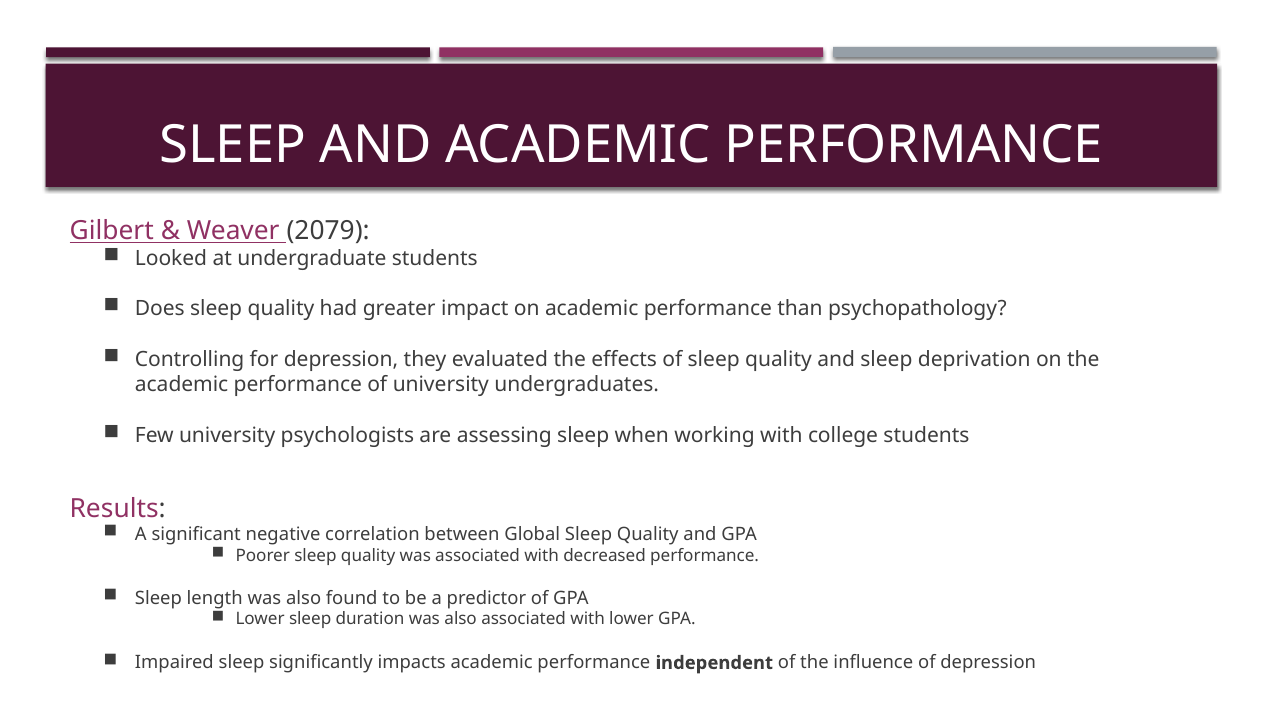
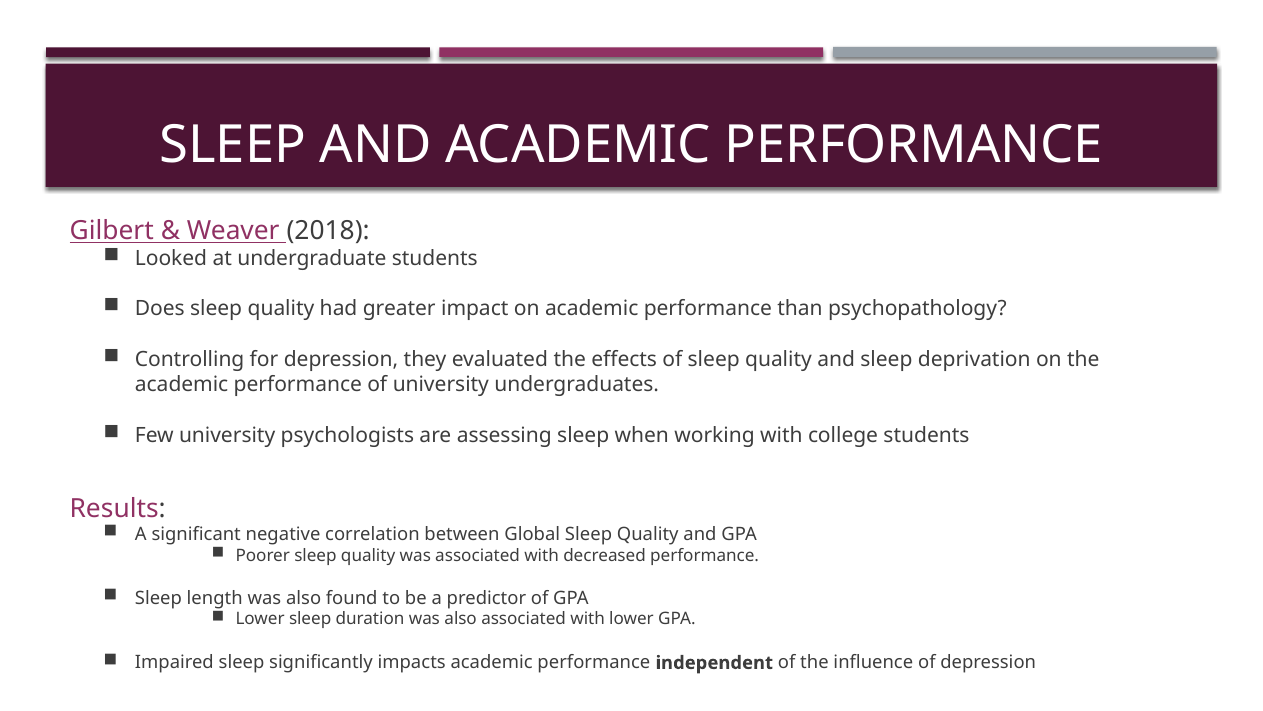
2079: 2079 -> 2018
